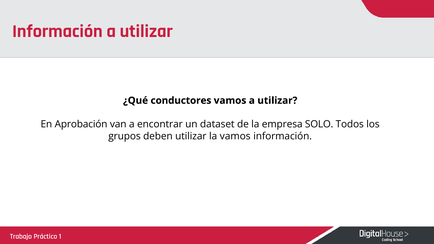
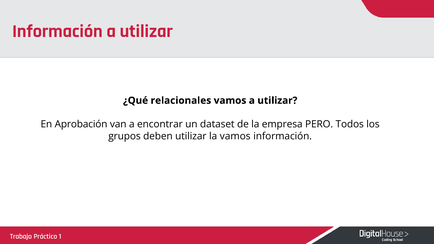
conductores: conductores -> relacionales
SOLO: SOLO -> PERO
